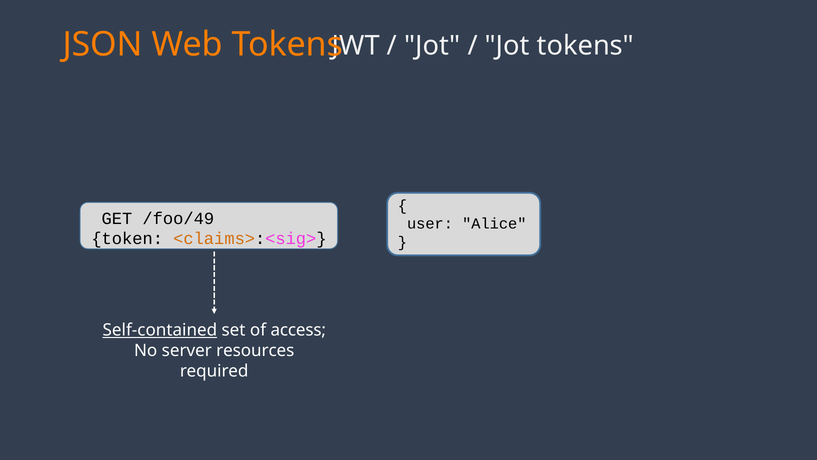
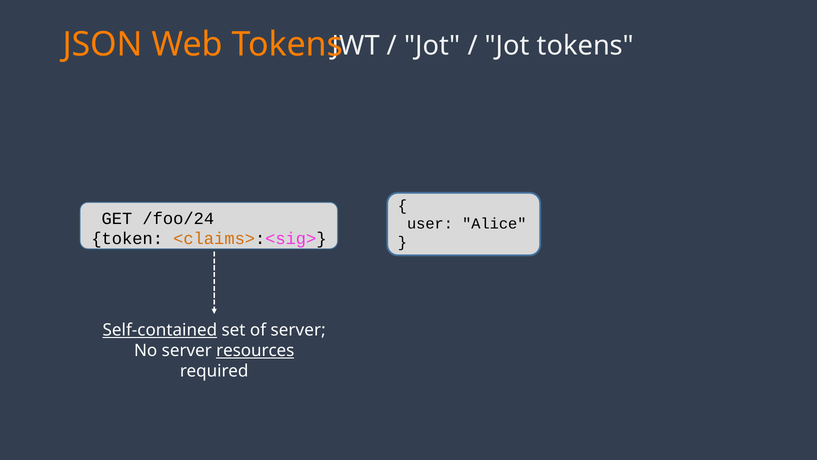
/foo/49: /foo/49 -> /foo/24
of access: access -> server
resources underline: none -> present
